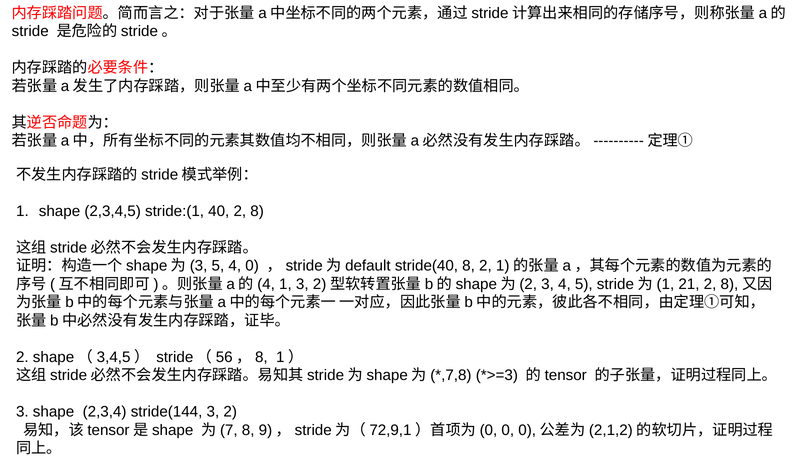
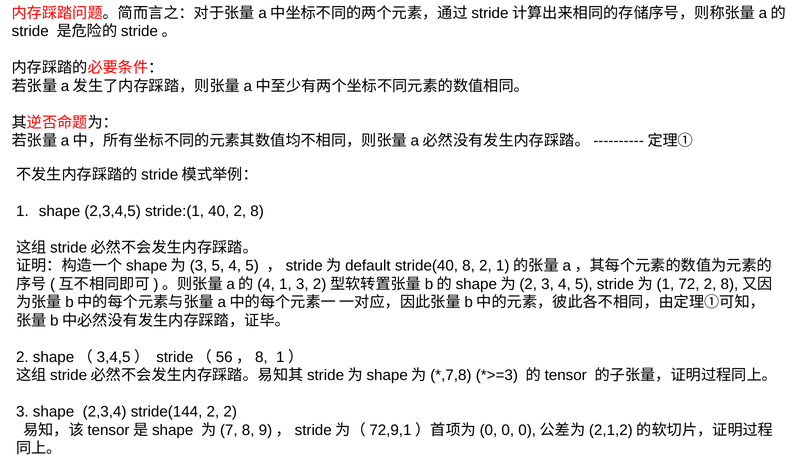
5 4 0: 0 -> 5
21: 21 -> 72
stride(144 3: 3 -> 2
